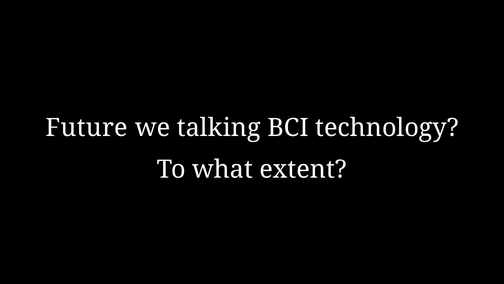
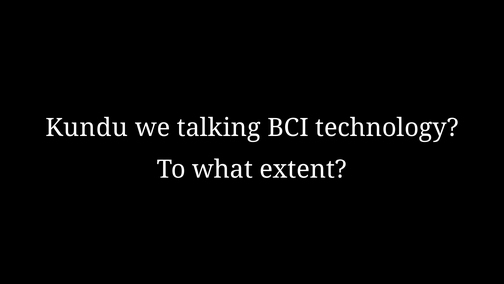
Future: Future -> Kundu
